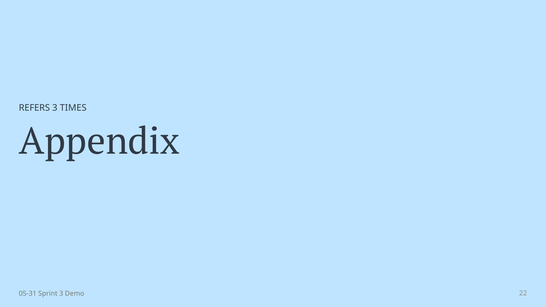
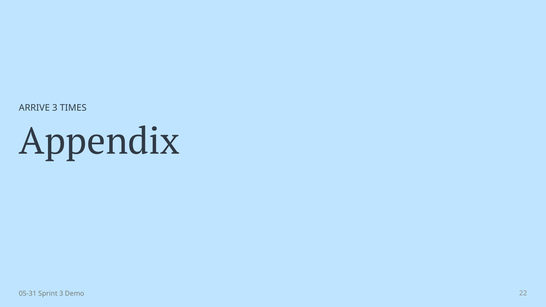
REFERS: REFERS -> ARRIVE
